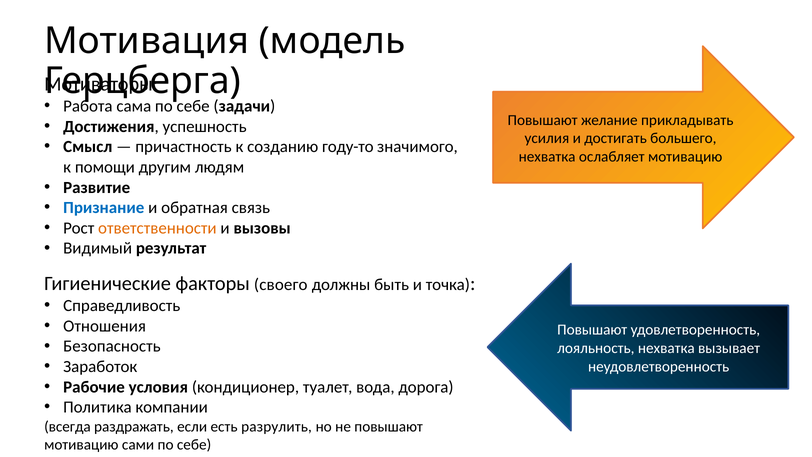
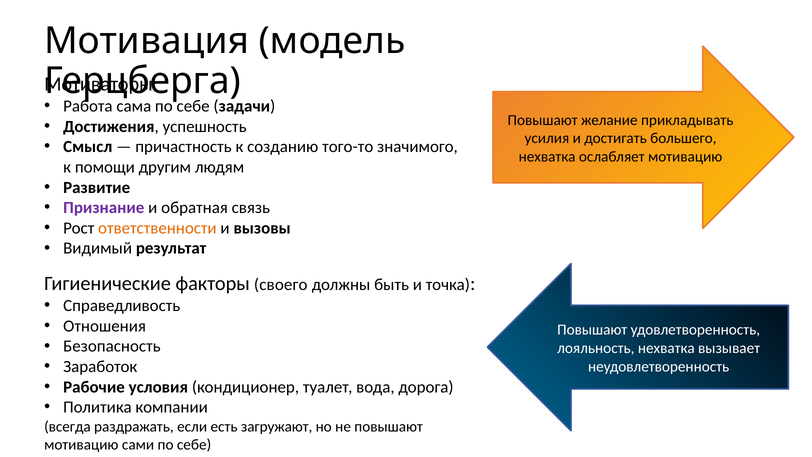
году-то: году-то -> того-то
Признание colour: blue -> purple
разрулить: разрулить -> загружают
